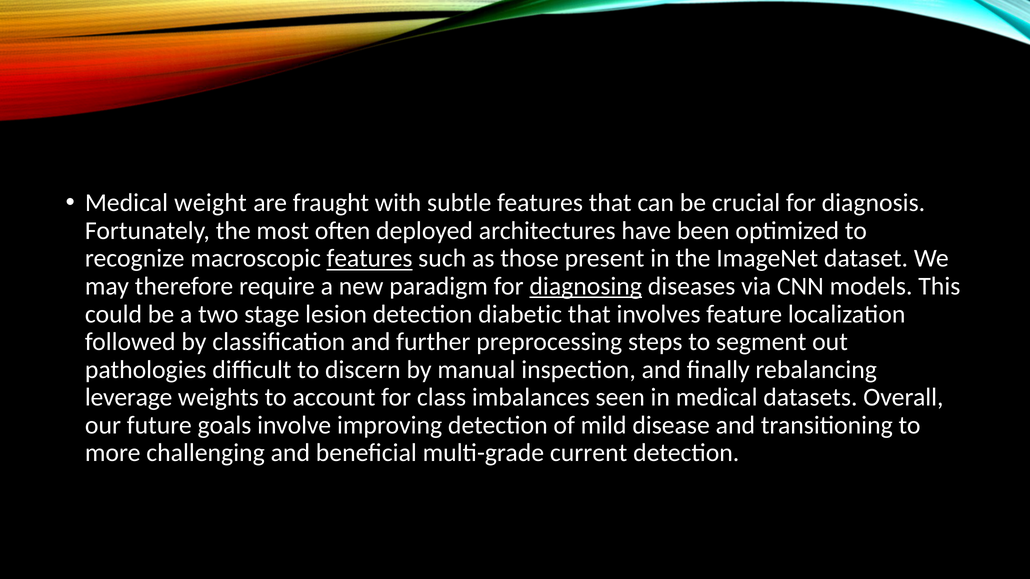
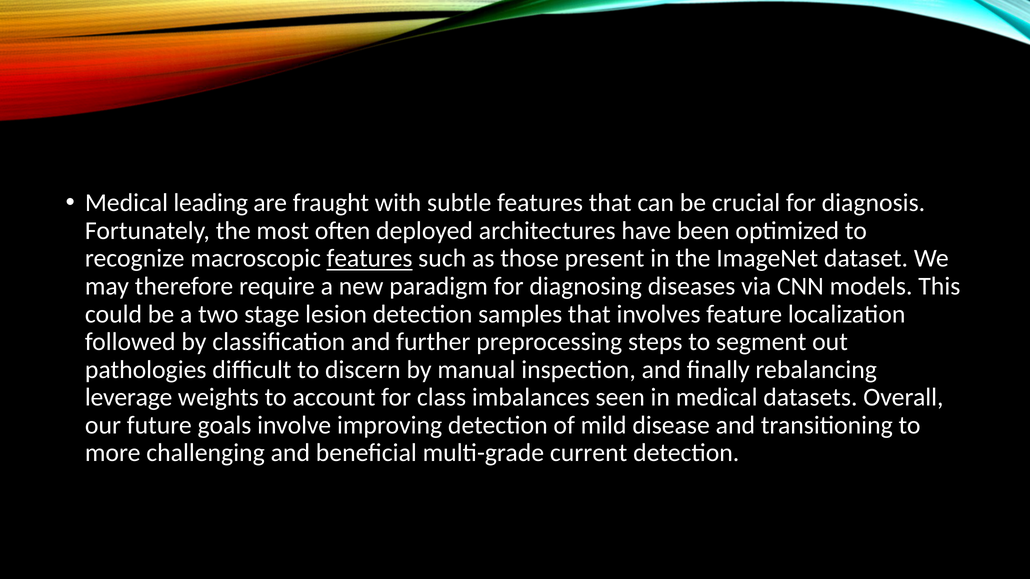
weight: weight -> leading
diagnosing underline: present -> none
diabetic: diabetic -> samples
